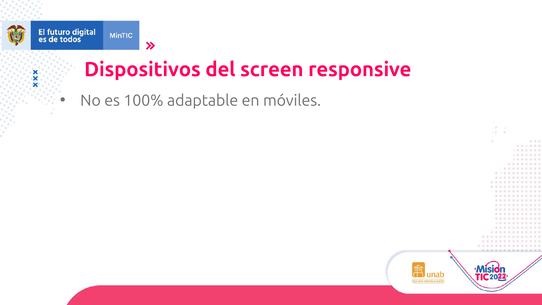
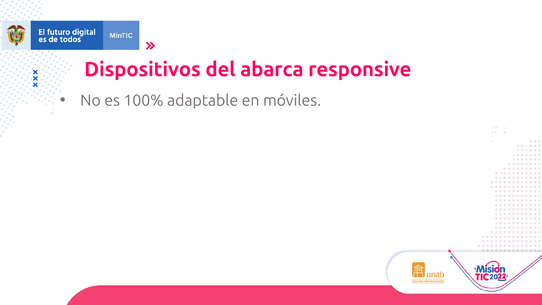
screen: screen -> abarca
